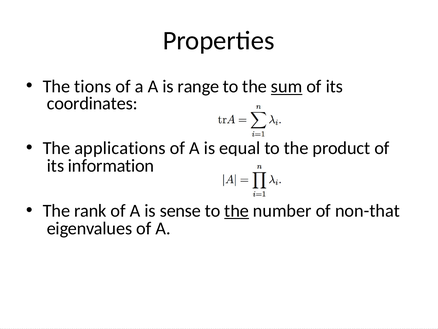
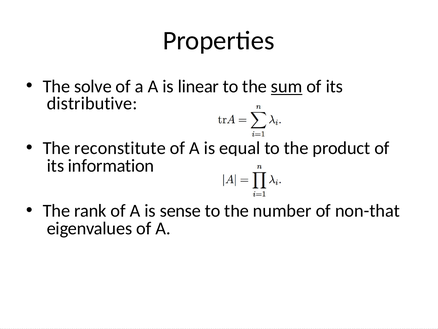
tions: tions -> solve
range: range -> linear
coordinates: coordinates -> distributive
applications: applications -> reconstitute
the at (237, 210) underline: present -> none
